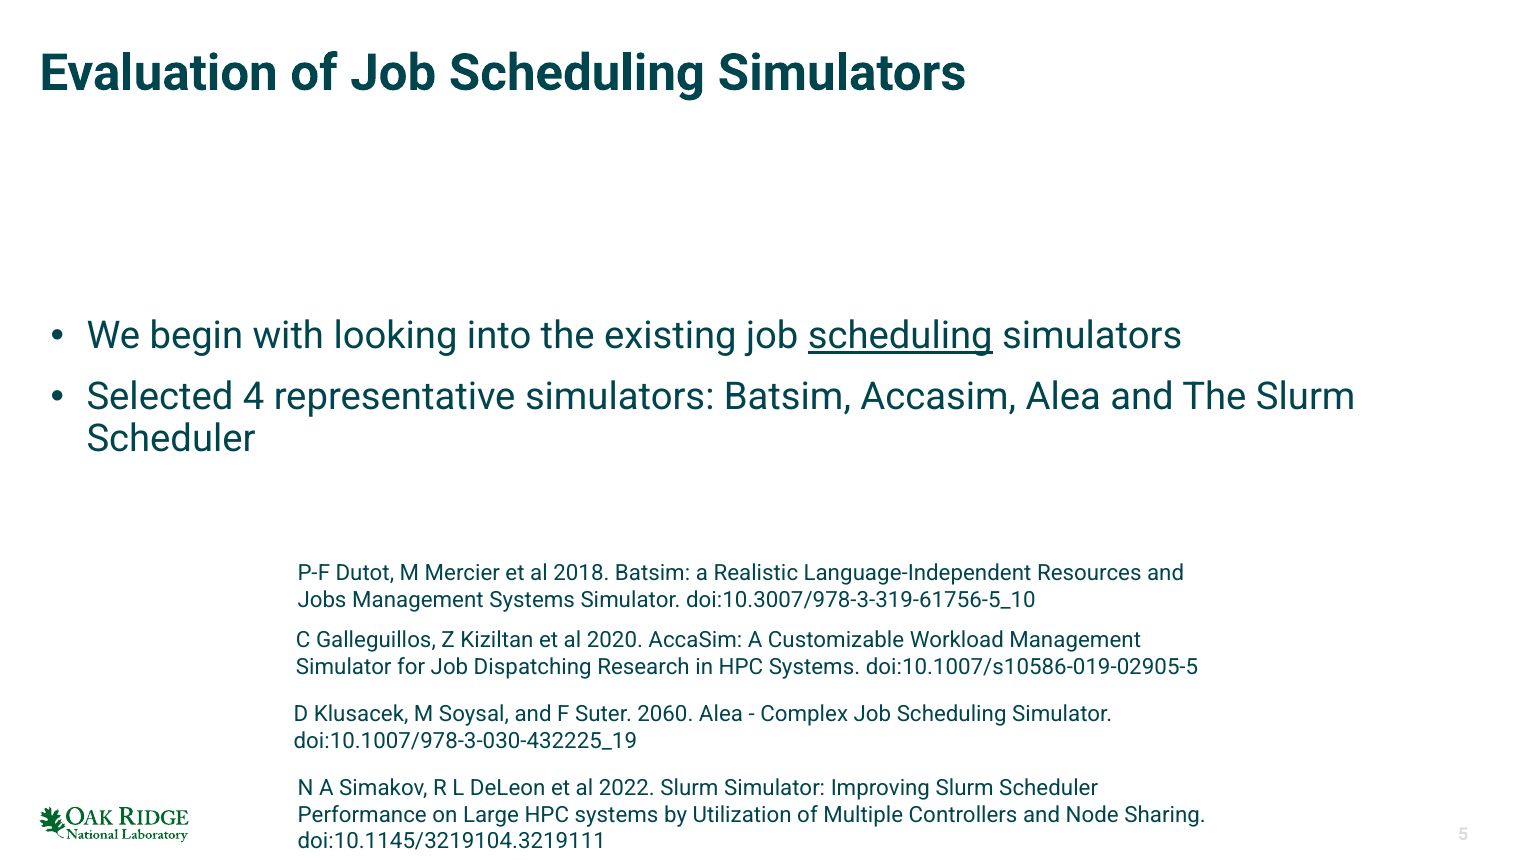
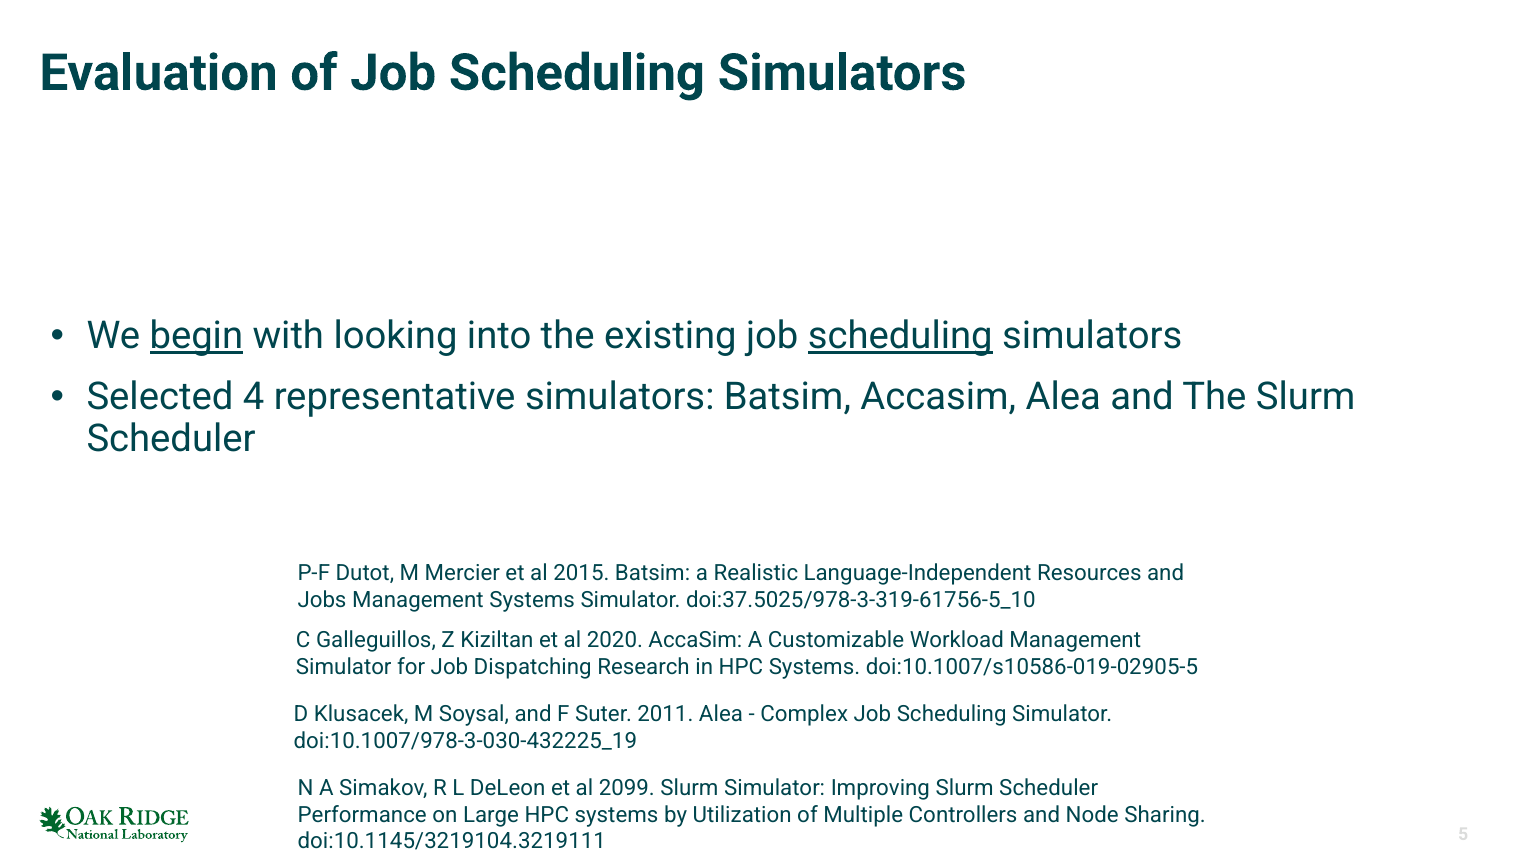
begin underline: none -> present
2018: 2018 -> 2015
doi:10.3007/978-3-319-61756-5_10: doi:10.3007/978-3-319-61756-5_10 -> doi:37.5025/978-3-319-61756-5_10
2060: 2060 -> 2011
2022: 2022 -> 2099
